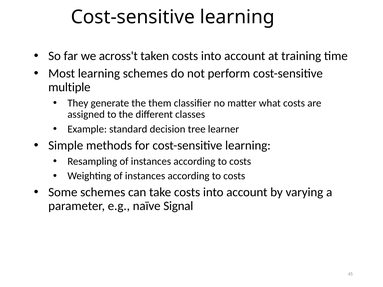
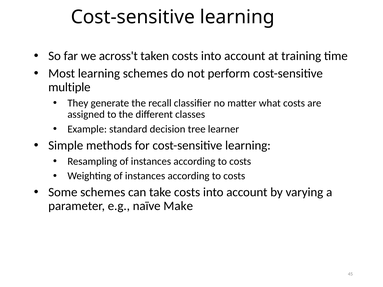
them: them -> recall
Signal: Signal -> Make
